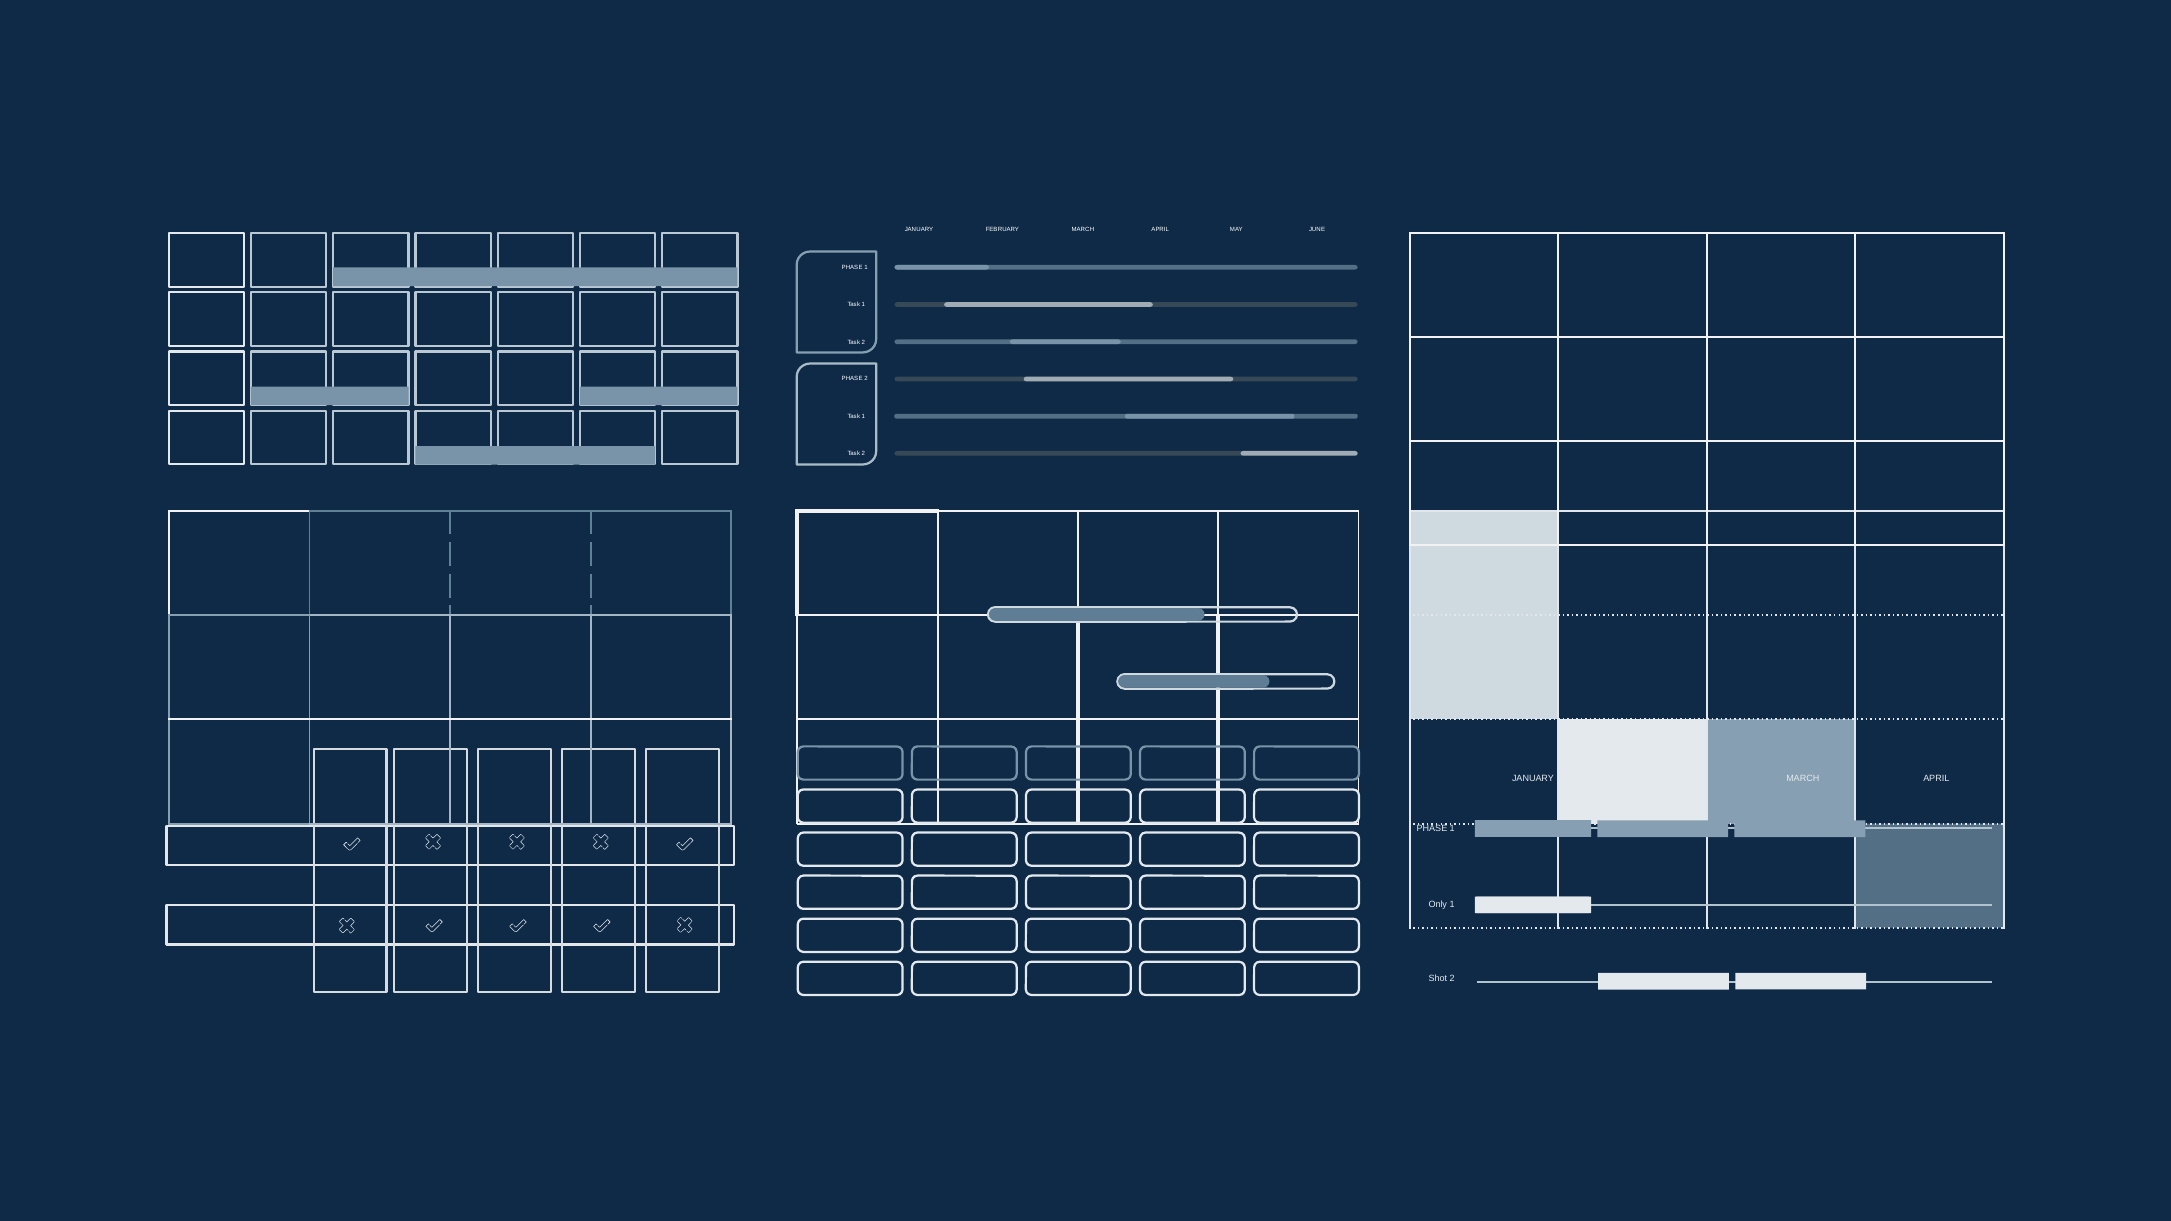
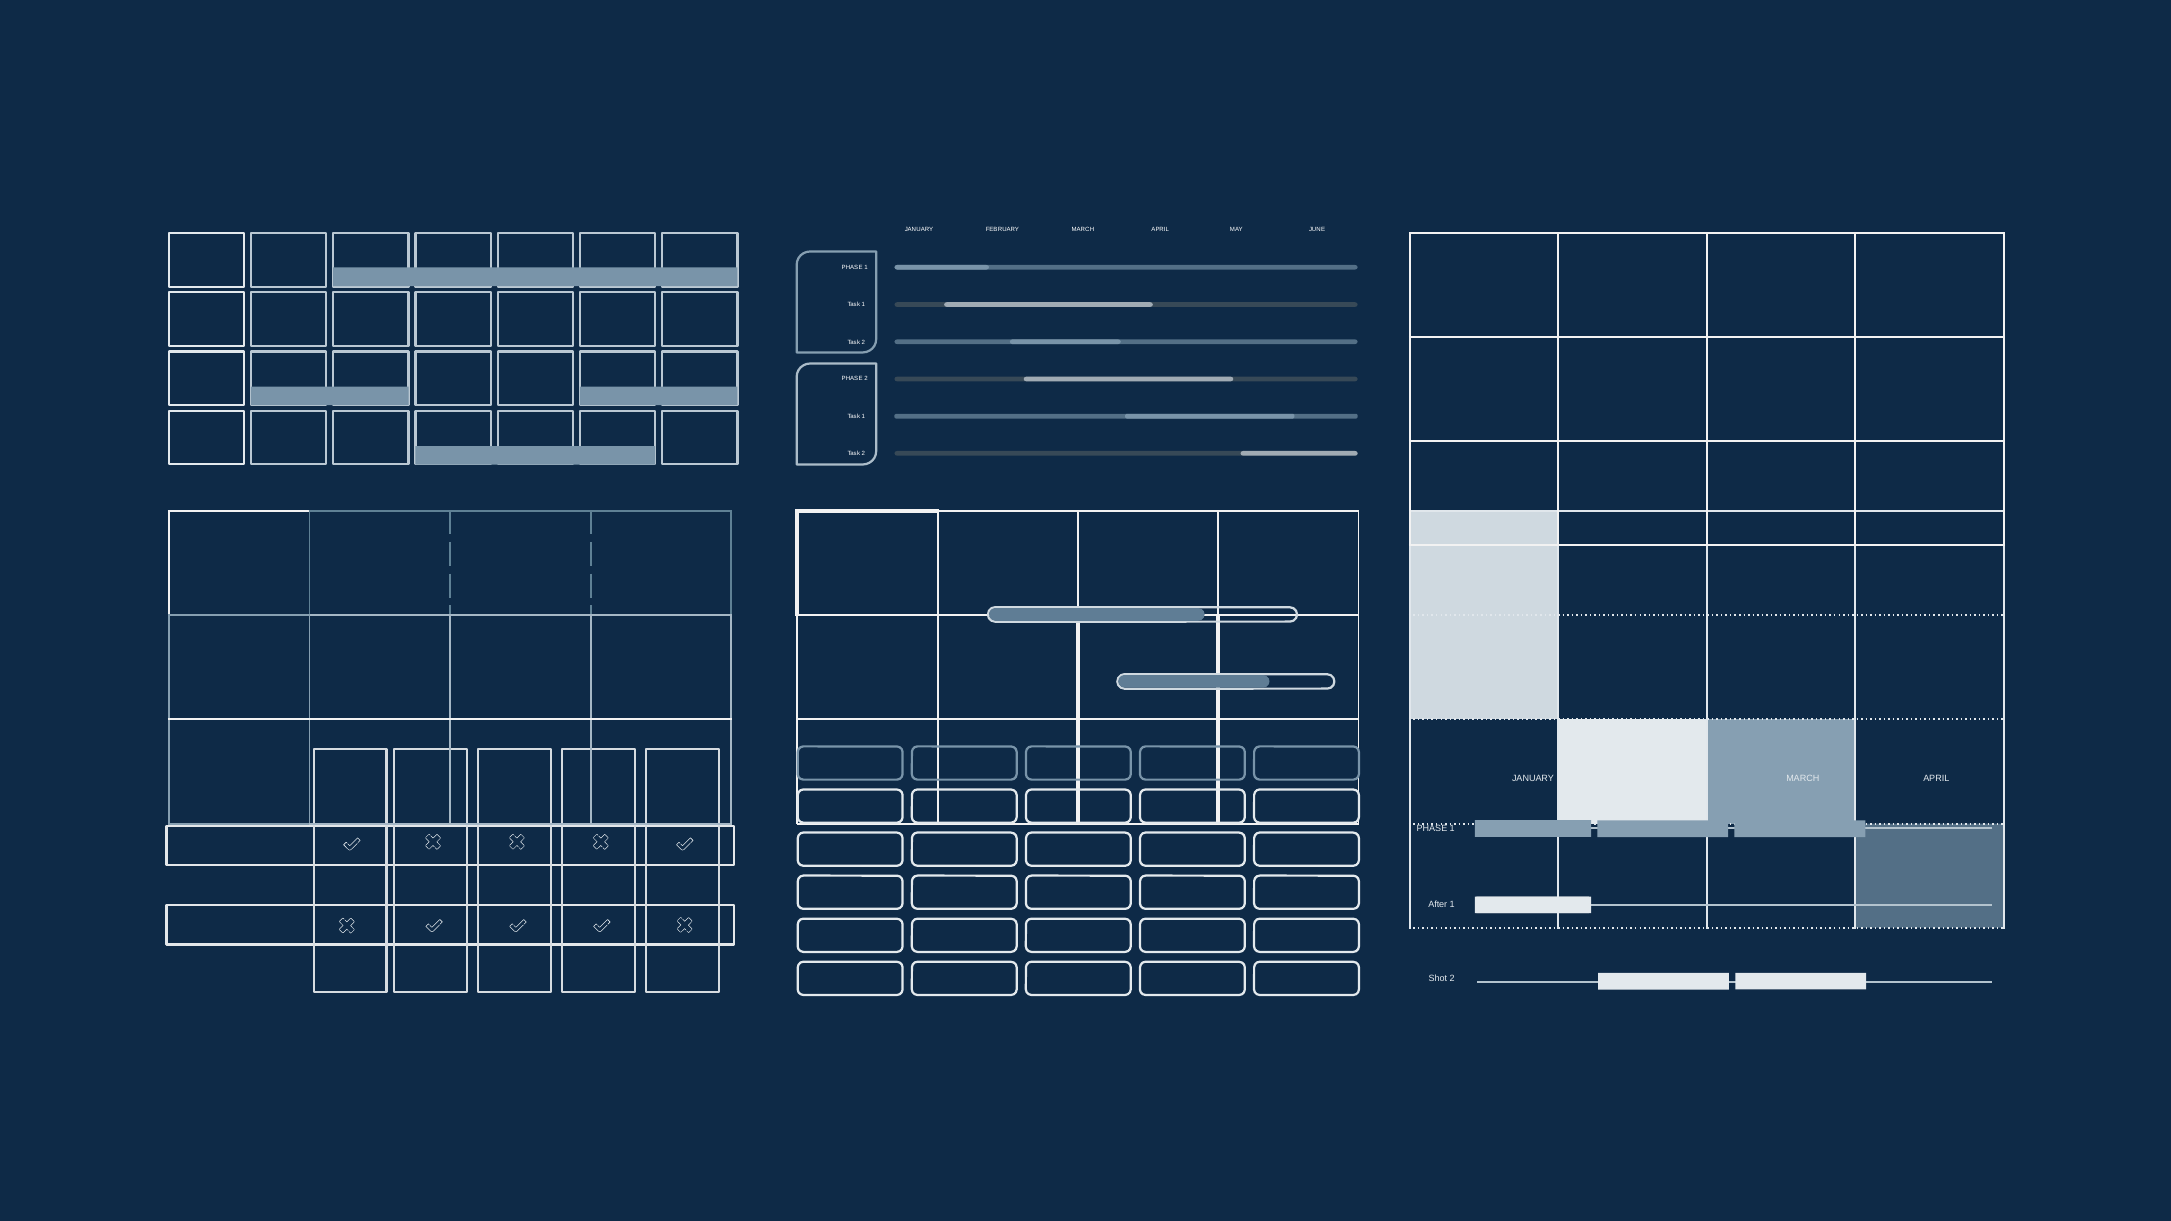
Only: Only -> After
